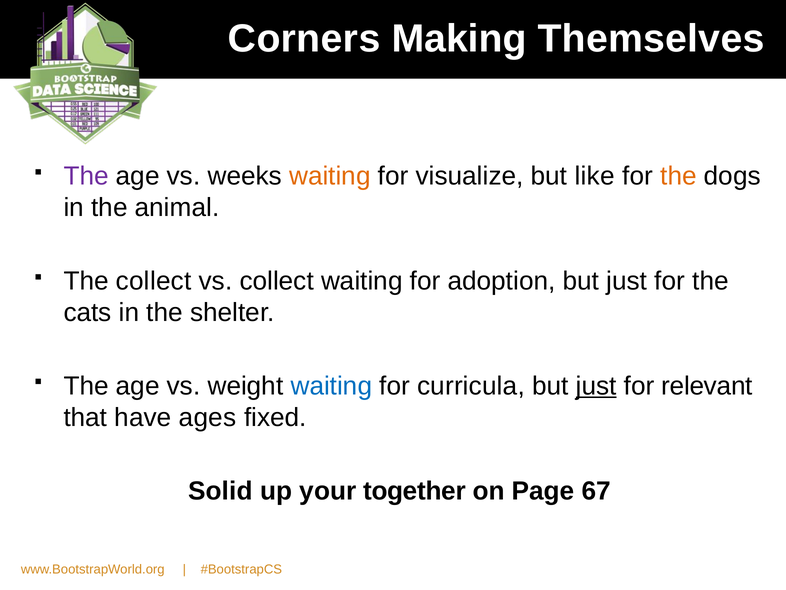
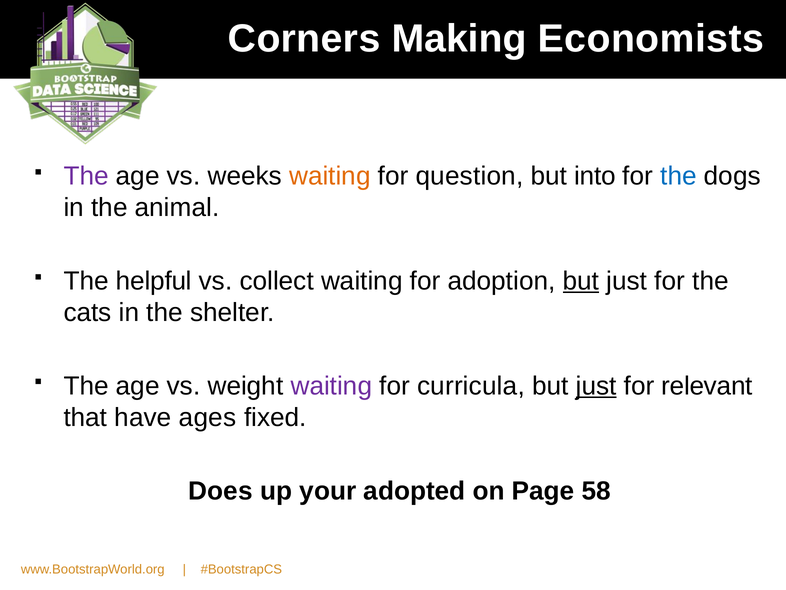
Themselves: Themselves -> Economists
visualize: visualize -> question
like: like -> into
the at (678, 176) colour: orange -> blue
The collect: collect -> helpful
but at (581, 281) underline: none -> present
waiting at (331, 386) colour: blue -> purple
Solid: Solid -> Does
together: together -> adopted
67: 67 -> 58
